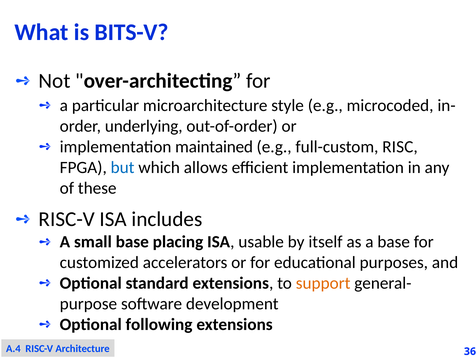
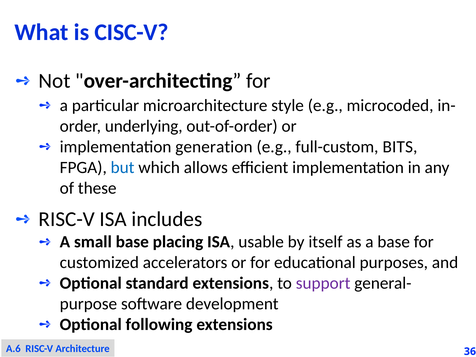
BITS-V: BITS-V -> CISC-V
maintained: maintained -> generation
RISC: RISC -> BITS
support colour: orange -> purple
A.4: A.4 -> A.6
